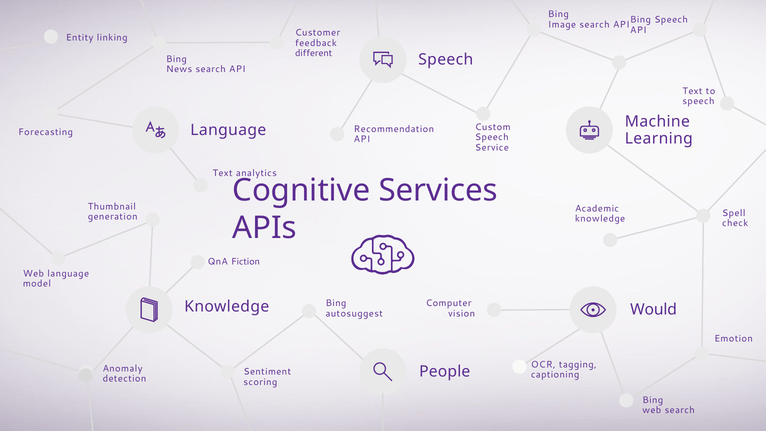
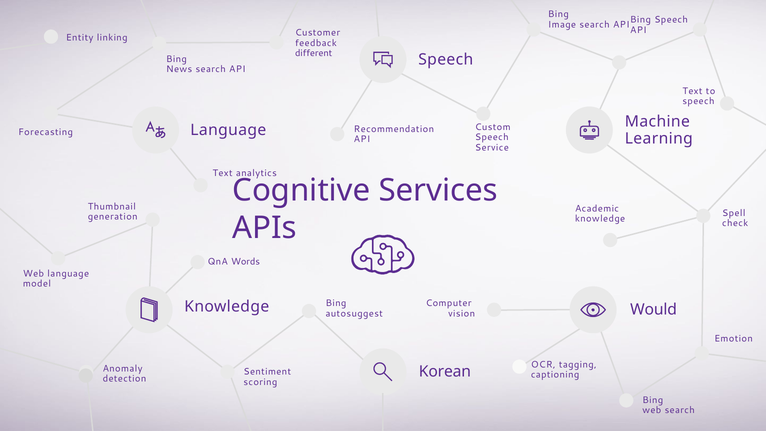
Fiction: Fiction -> Words
People: People -> Korean
